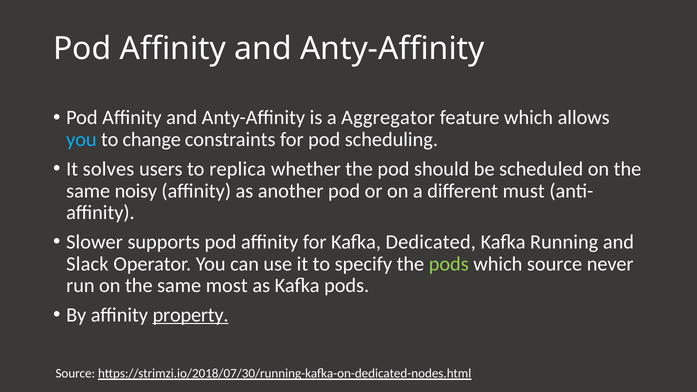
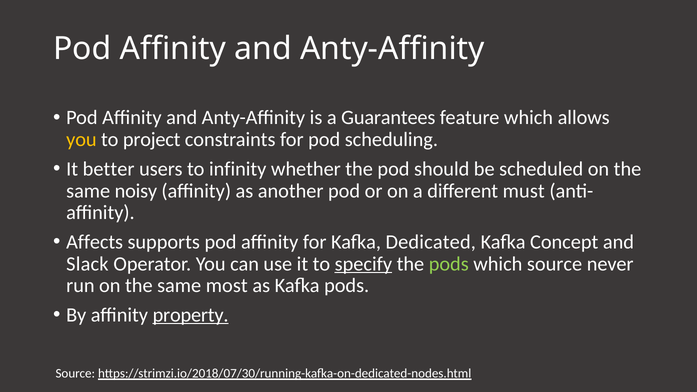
Aggregator: Aggregator -> Guarantees
you at (81, 140) colour: light blue -> yellow
change: change -> project
solves: solves -> better
replica: replica -> infinity
Slower: Slower -> Affects
Running: Running -> Concept
specify underline: none -> present
